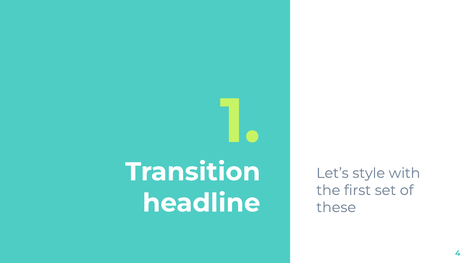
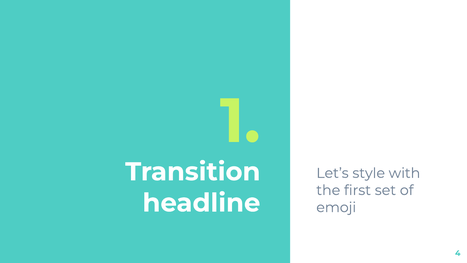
these: these -> emoji
